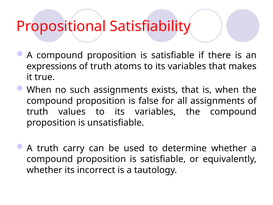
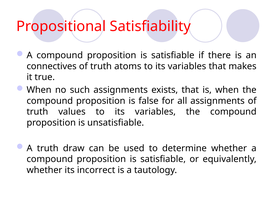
expressions: expressions -> connectives
carry: carry -> draw
